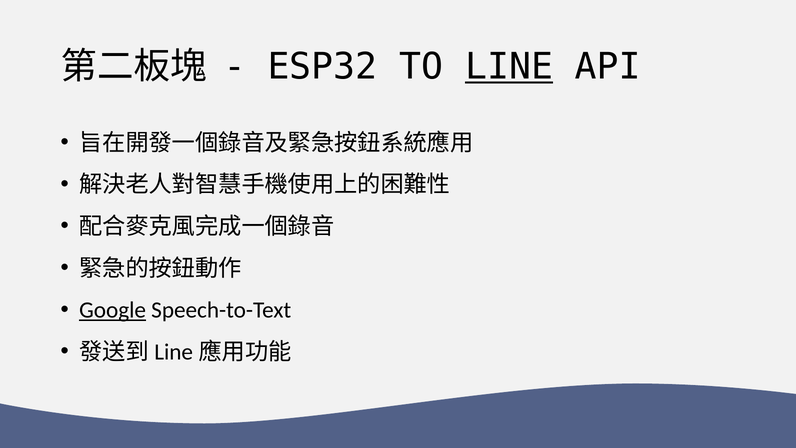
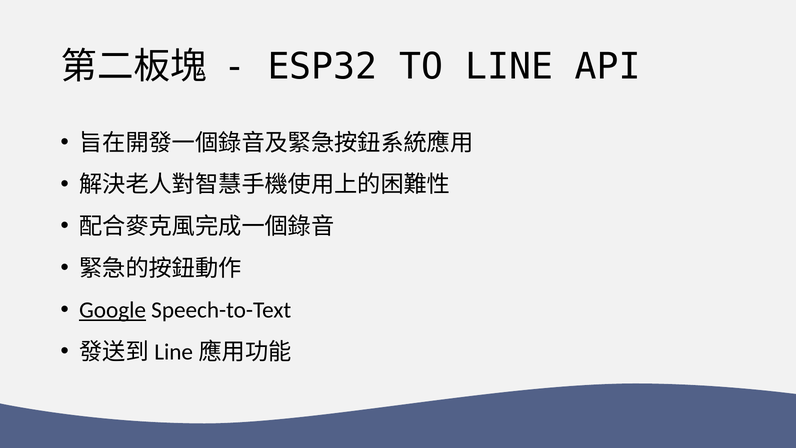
LINE underline: present -> none
